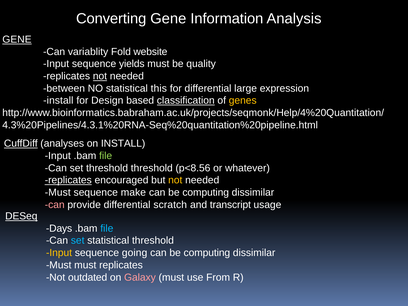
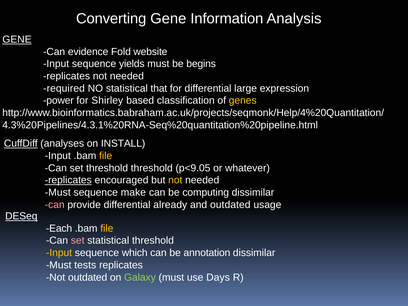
variablity: variablity -> evidence
quality: quality -> begins
not at (100, 76) underline: present -> none
between: between -> required
this: this -> that
install at (58, 101): install -> power
Design: Design -> Shirley
classification underline: present -> none
file at (106, 156) colour: light green -> yellow
p<8.56: p<8.56 -> p<9.05
scratch: scratch -> already
and transcript: transcript -> outdated
Days: Days -> Each
file at (107, 228) colour: light blue -> yellow
set at (78, 241) colour: light blue -> pink
going: going -> which
computing at (207, 253): computing -> annotation
Must must: must -> tests
Galaxy colour: pink -> light green
From: From -> Days
